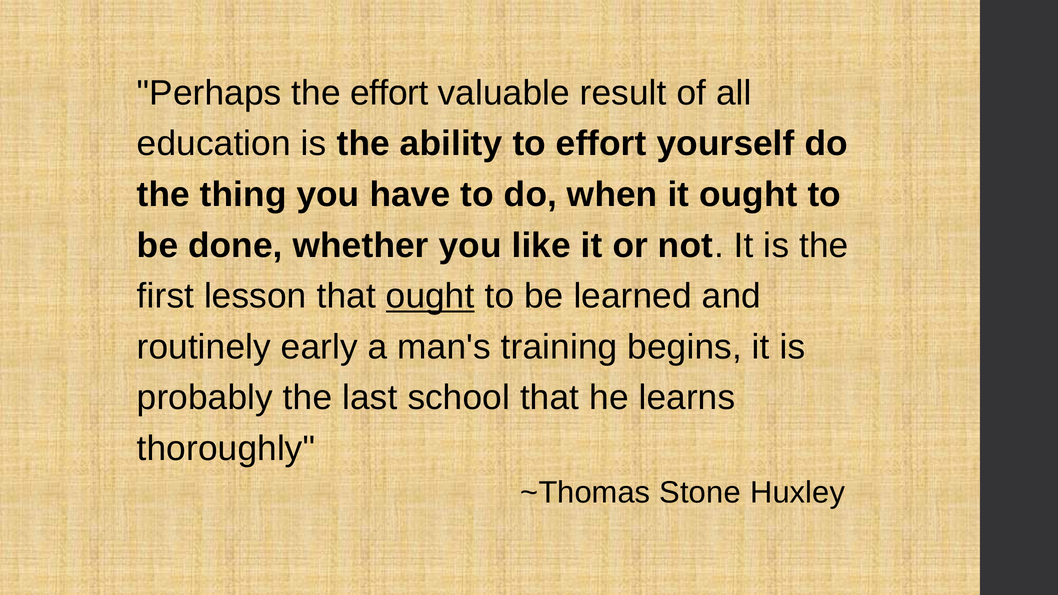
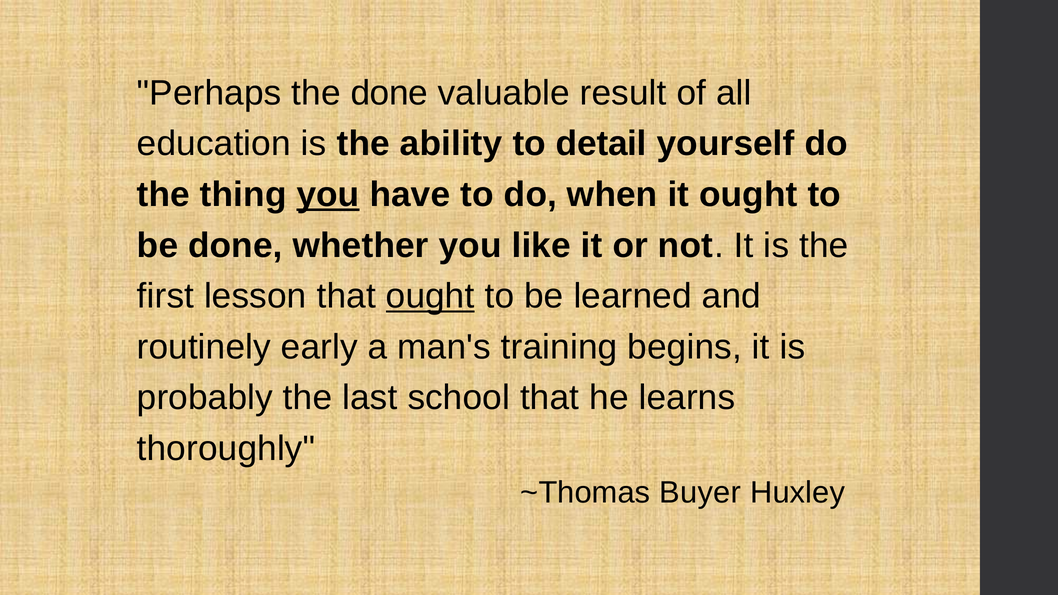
the effort: effort -> done
to effort: effort -> detail
you at (328, 195) underline: none -> present
Stone: Stone -> Buyer
